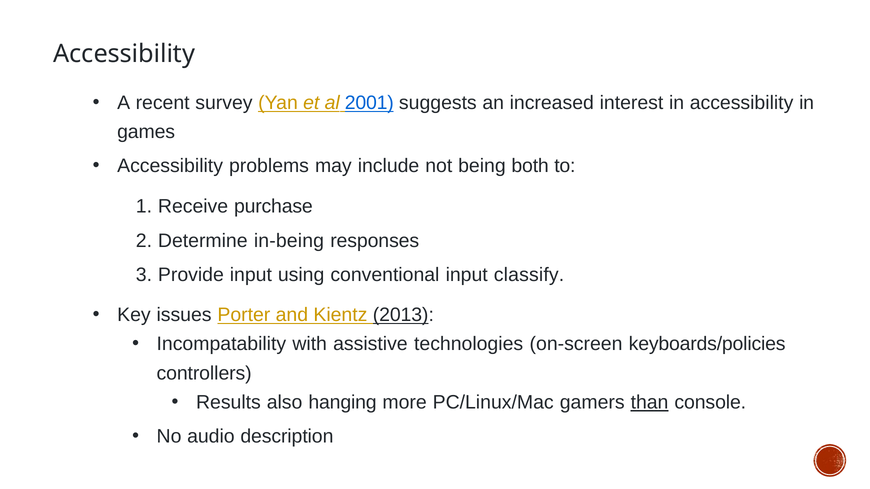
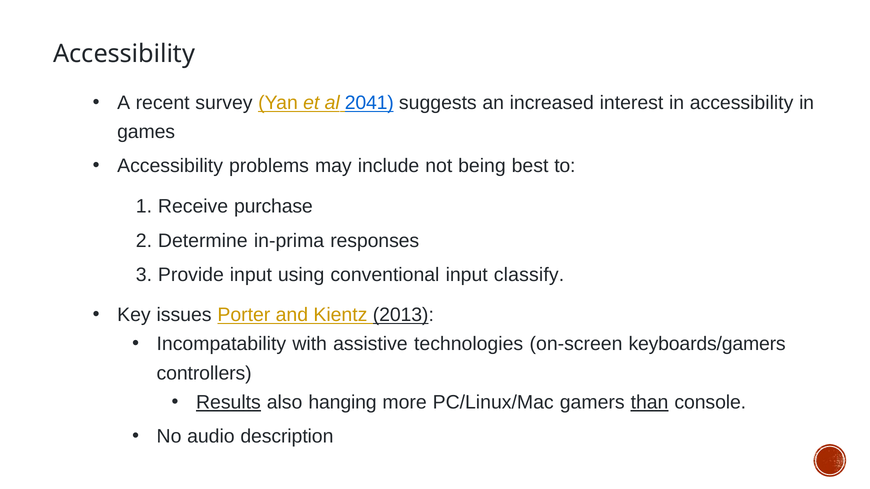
2001: 2001 -> 2041
both: both -> best
in-being: in-being -> in-prima
keyboards/policies: keyboards/policies -> keyboards/gamers
Results underline: none -> present
